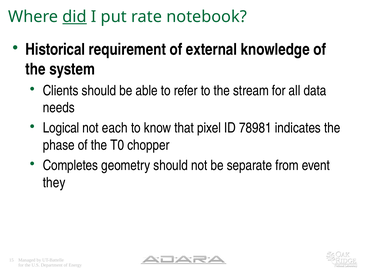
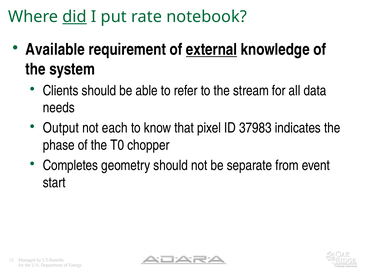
Historical: Historical -> Available
external underline: none -> present
Logical: Logical -> Output
78981: 78981 -> 37983
they: they -> start
